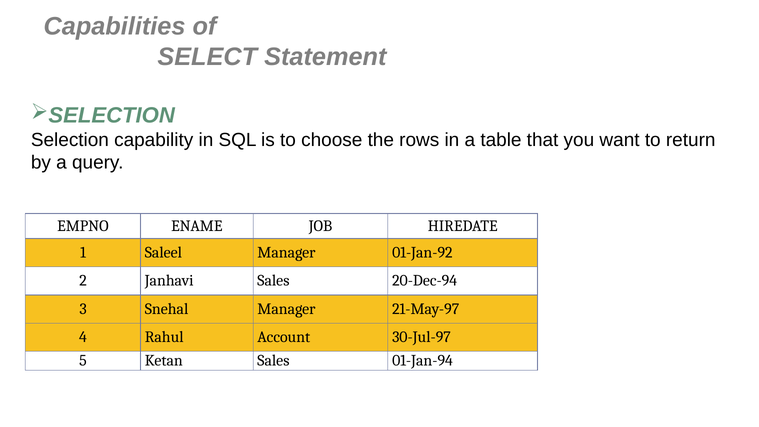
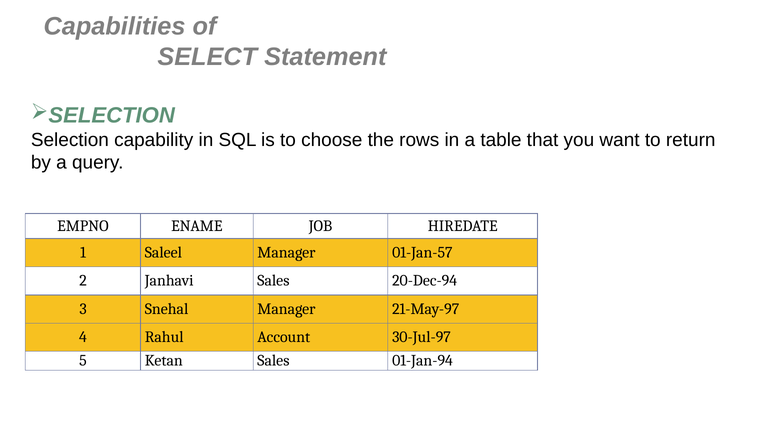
01-Jan-92: 01-Jan-92 -> 01-Jan-57
